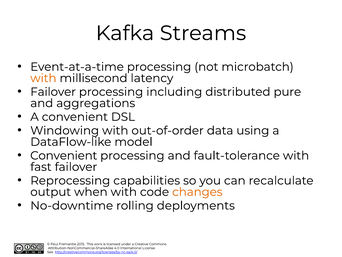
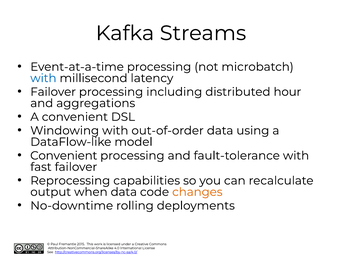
with at (43, 78) colour: orange -> blue
pure: pure -> hour
when with: with -> data
